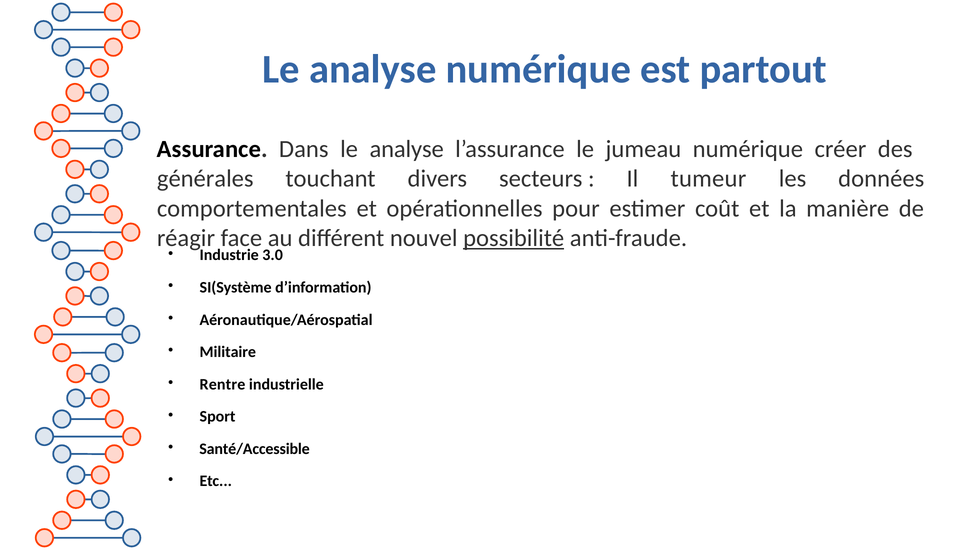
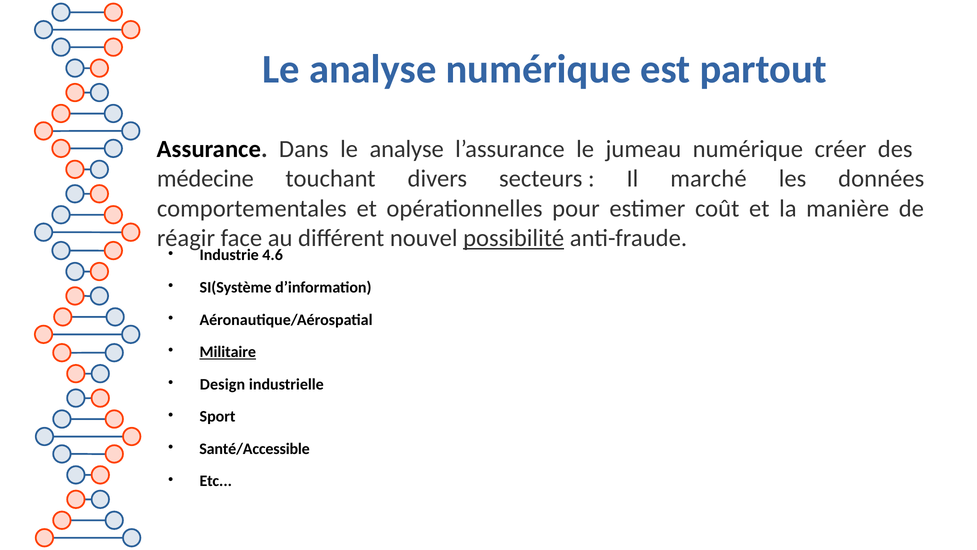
générales: générales -> médecine
tumeur: tumeur -> marché
3.0: 3.0 -> 4.6
Militaire underline: none -> present
Rentre: Rentre -> Design
